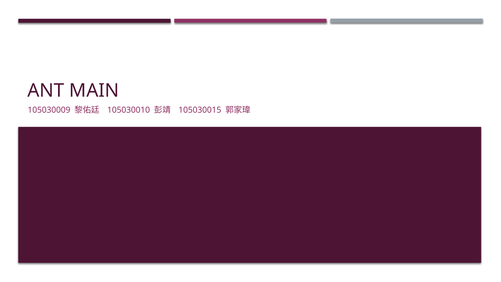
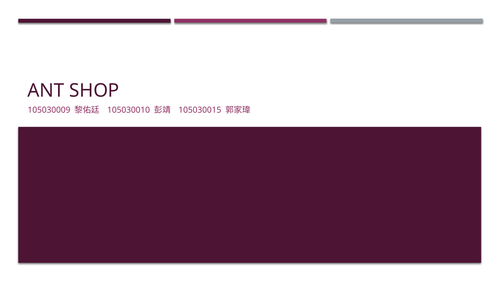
MAIN: MAIN -> SHOP
